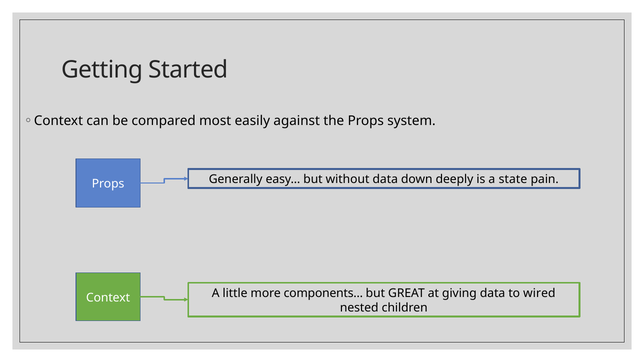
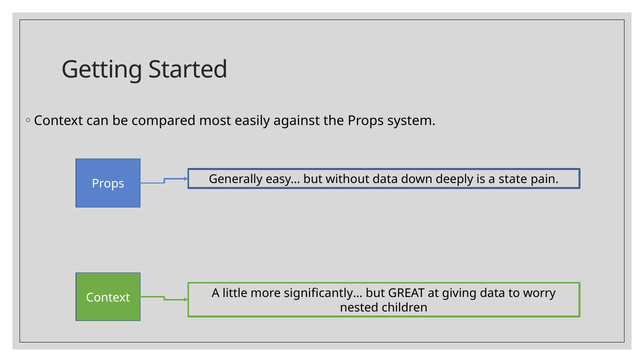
components…: components… -> significantly…
wired: wired -> worry
